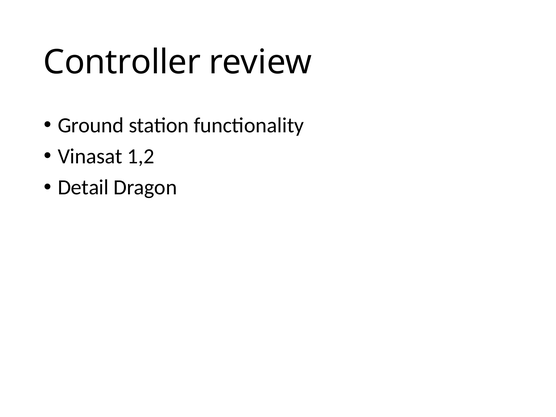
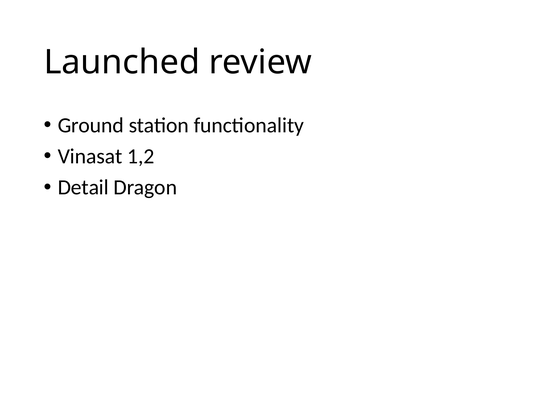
Controller: Controller -> Launched
